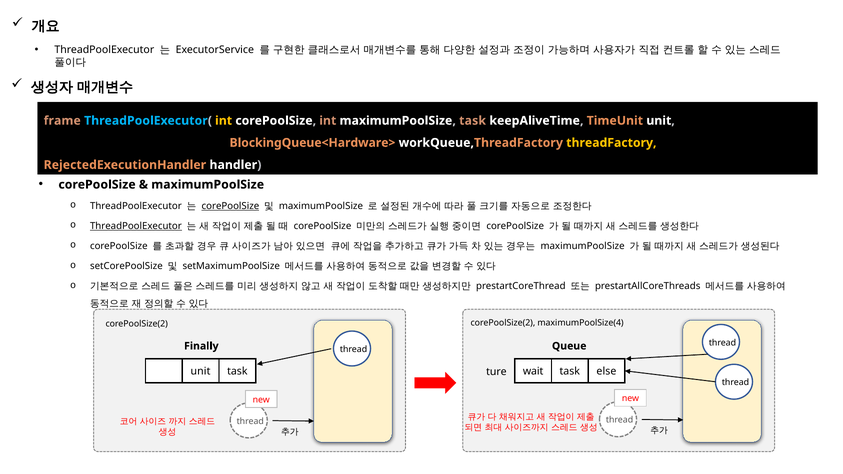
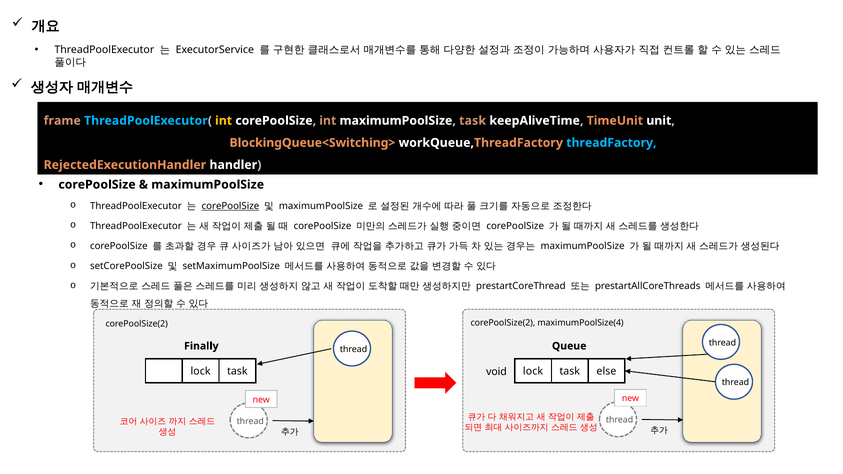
BlockingQueue<Hardware>: BlockingQueue<Hardware> -> BlockingQueue<Switching>
threadFactory colour: yellow -> light blue
ThreadPoolExecutor at (136, 226) underline: present -> none
unit at (201, 372): unit -> lock
wait at (533, 372): wait -> lock
ture: ture -> void
